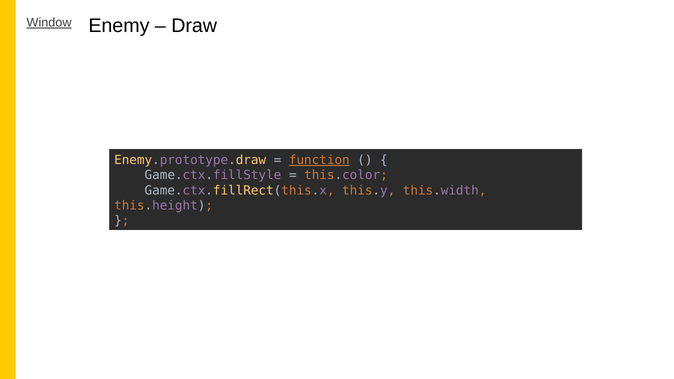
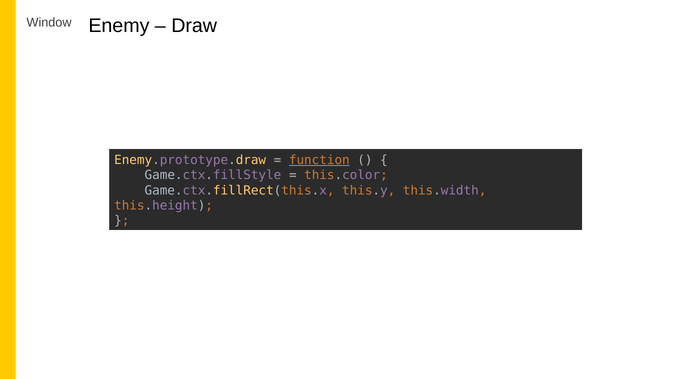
Window underline: present -> none
